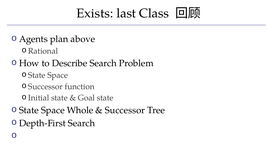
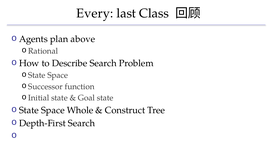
Exists: Exists -> Every
Successor at (125, 110): Successor -> Construct
